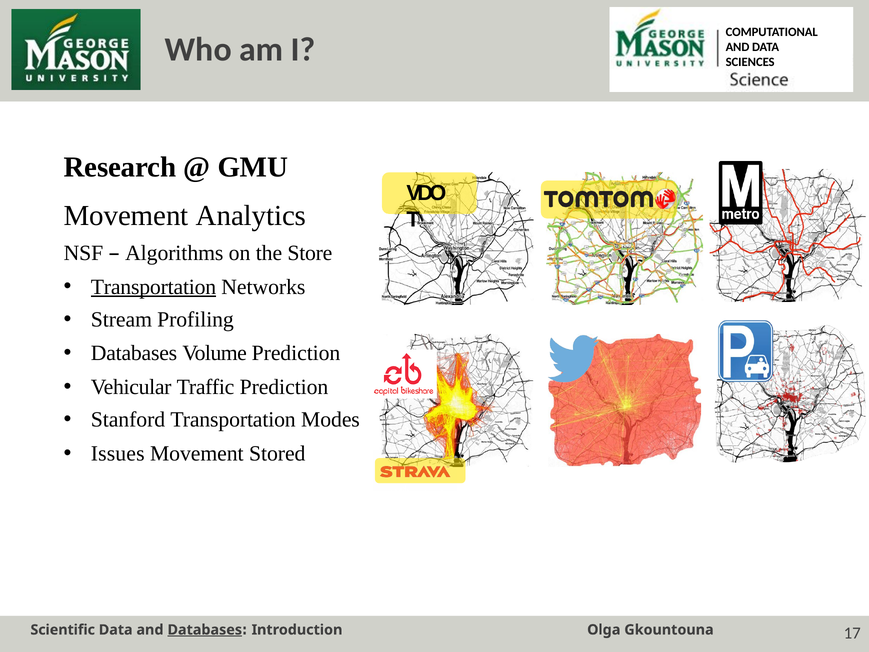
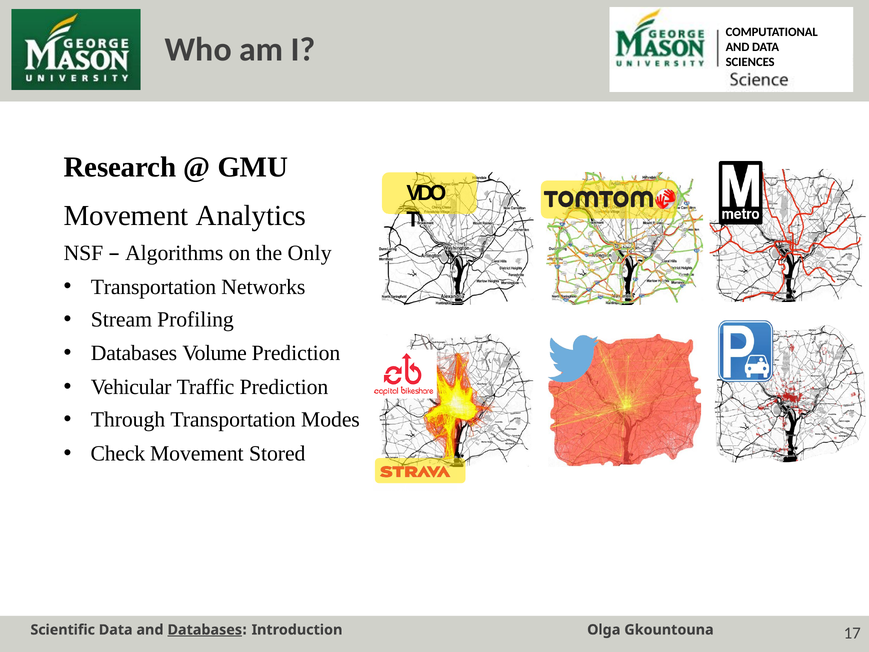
Store: Store -> Only
Transportation at (154, 287) underline: present -> none
Stanford: Stanford -> Through
Issues: Issues -> Check
